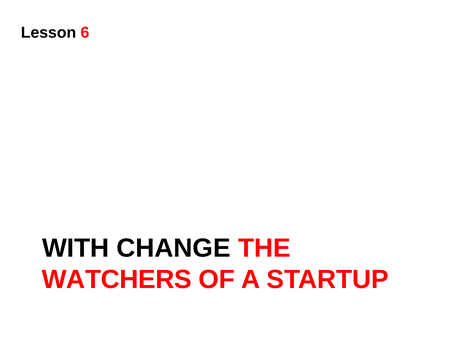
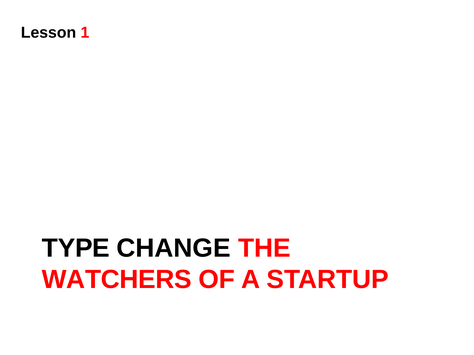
6: 6 -> 1
WITH: WITH -> TYPE
